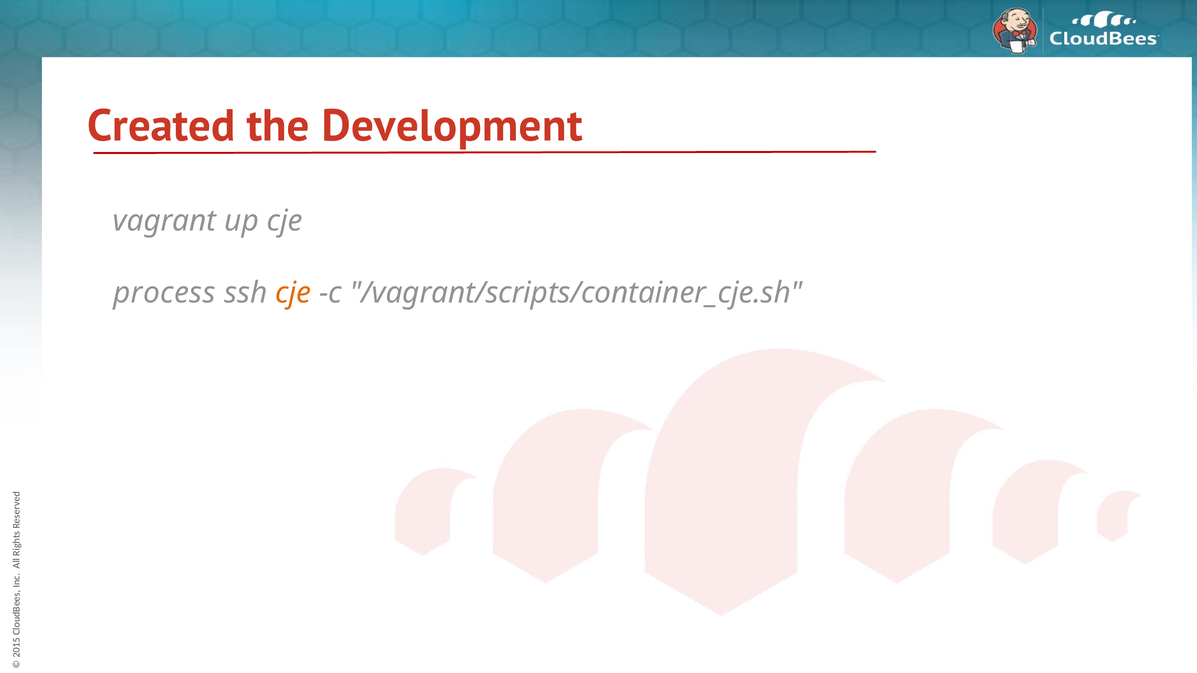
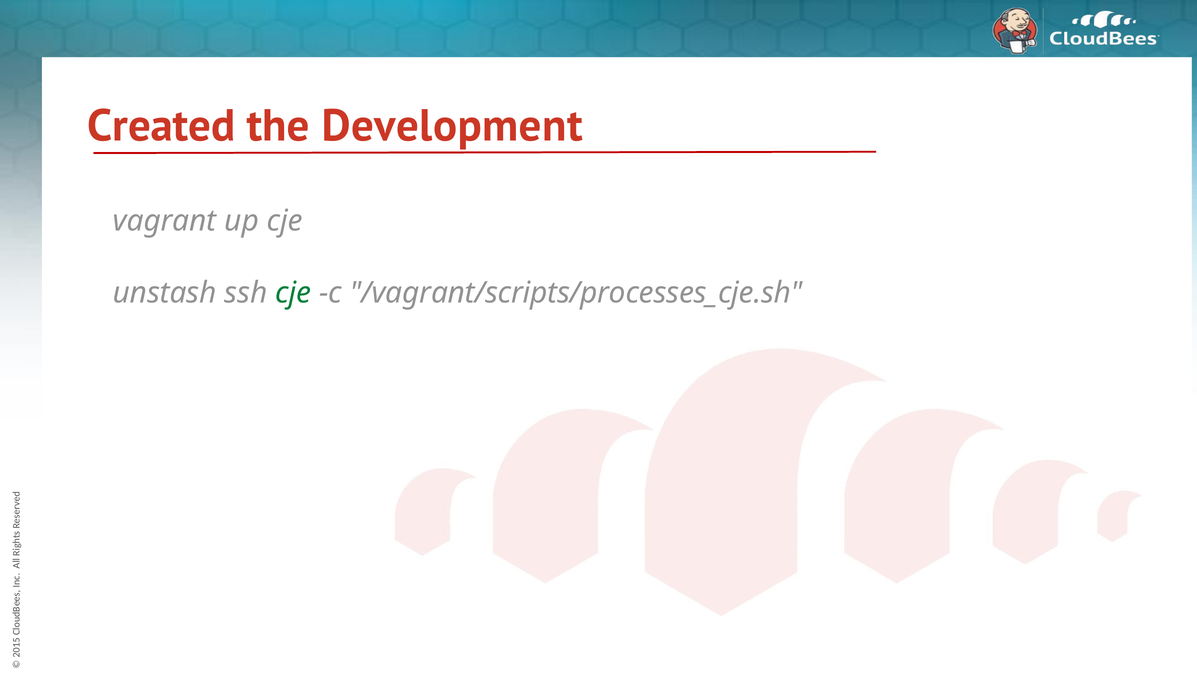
process: process -> unstash
cje at (293, 293) colour: orange -> green
/vagrant/scripts/container_cje.sh: /vagrant/scripts/container_cje.sh -> /vagrant/scripts/processes_cje.sh
